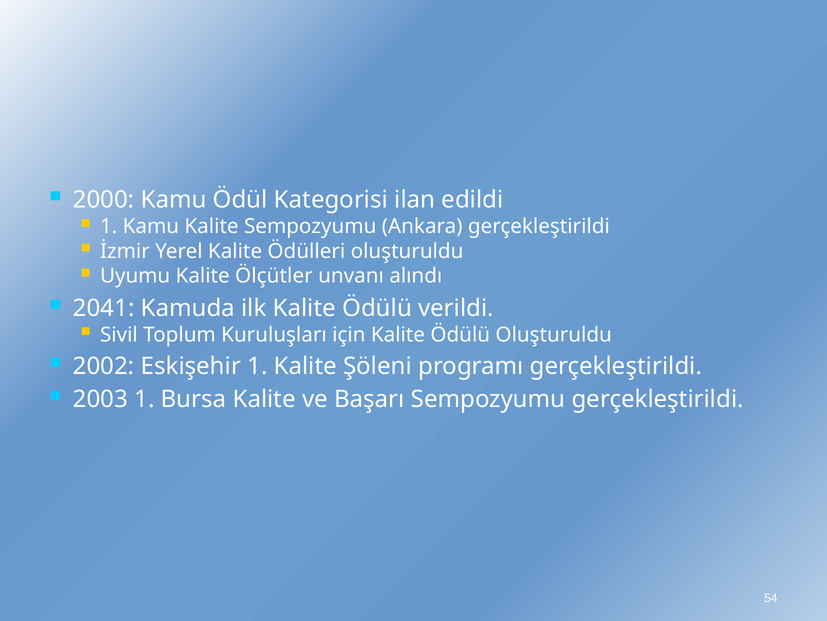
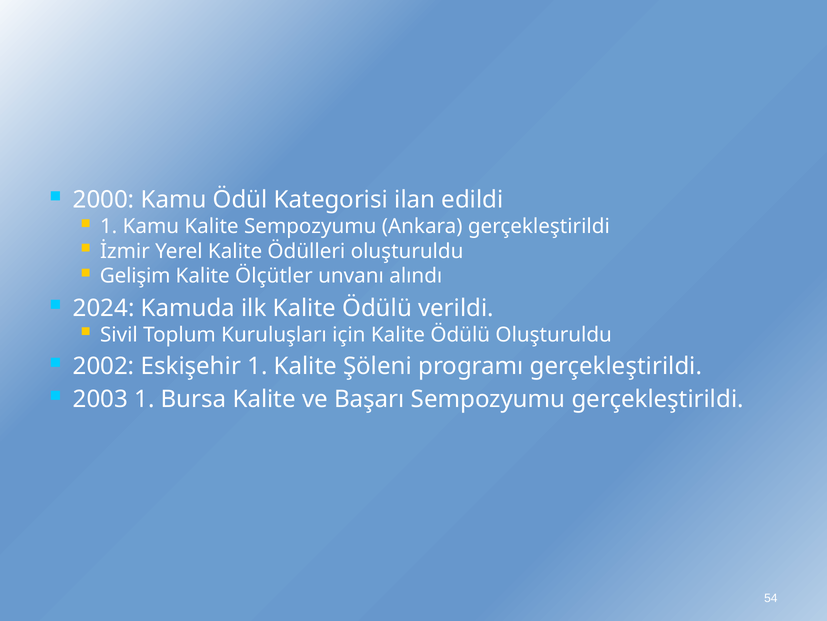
Uyumu: Uyumu -> Gelişim
2041: 2041 -> 2024
